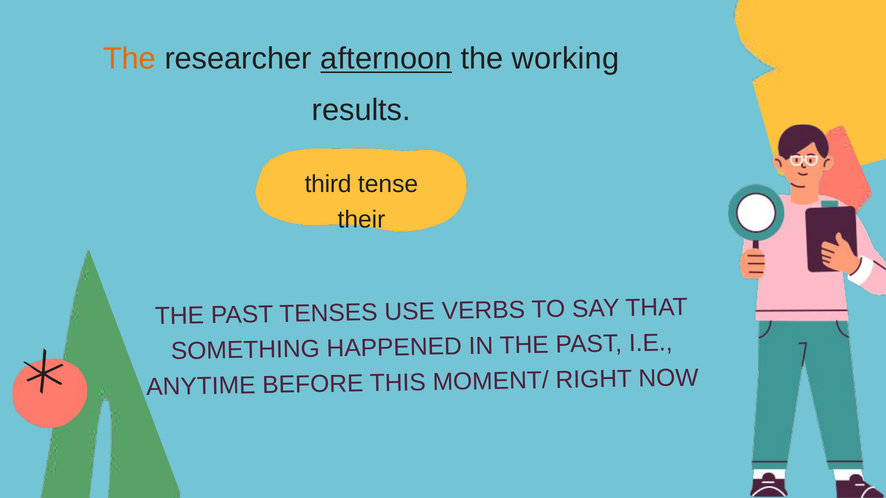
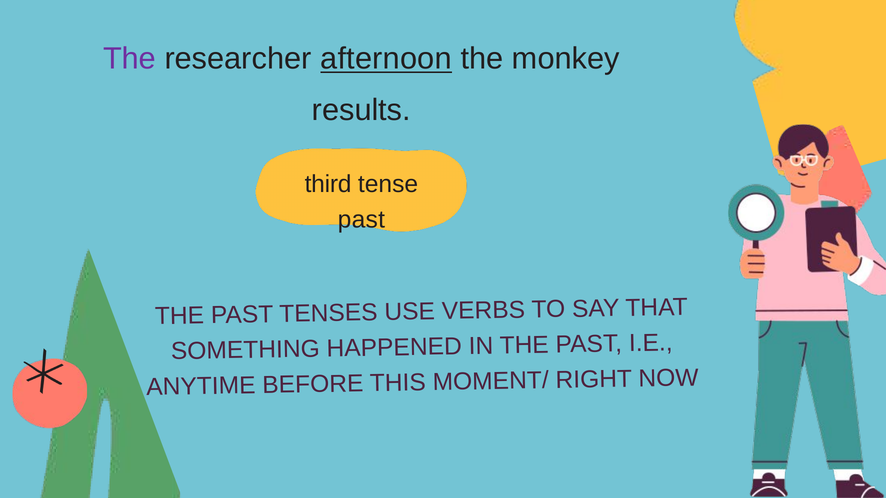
The at (130, 59) colour: orange -> purple
working: working -> monkey
their at (361, 220): their -> past
